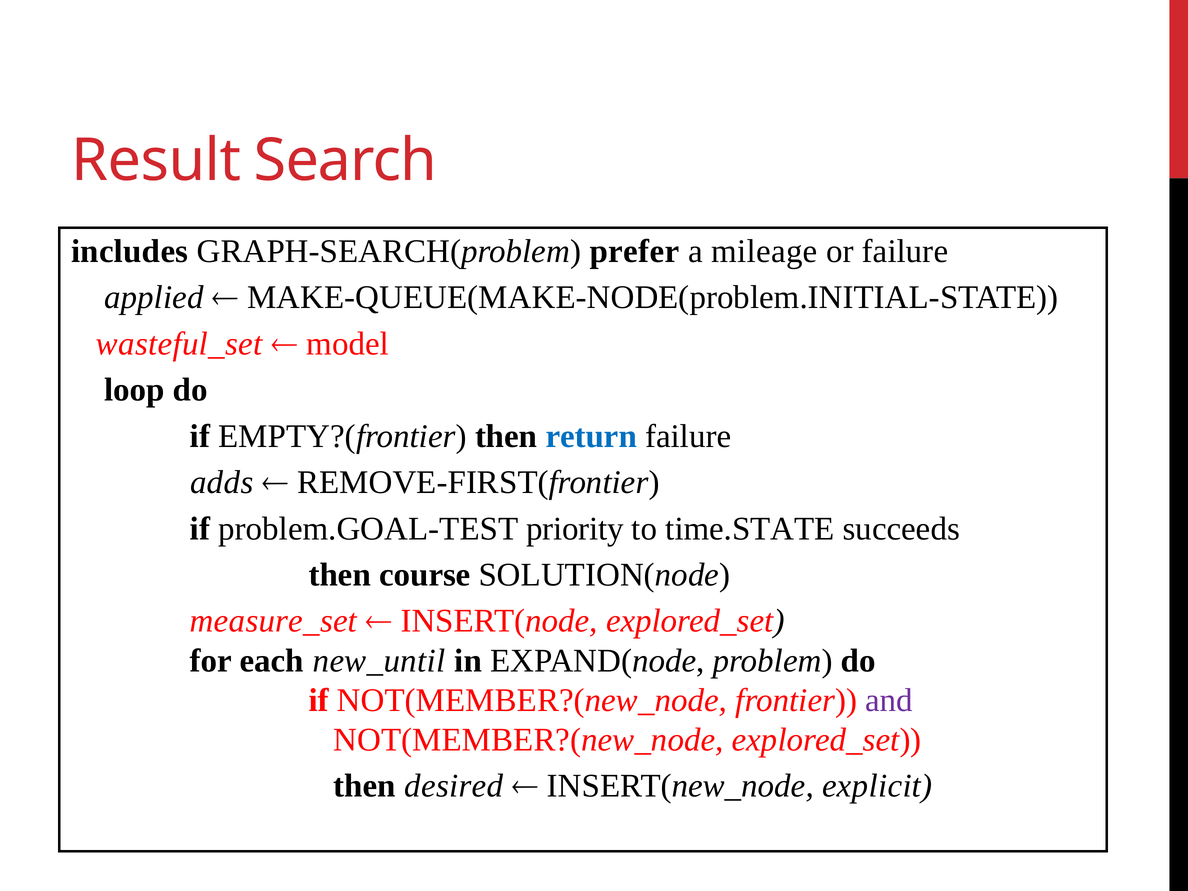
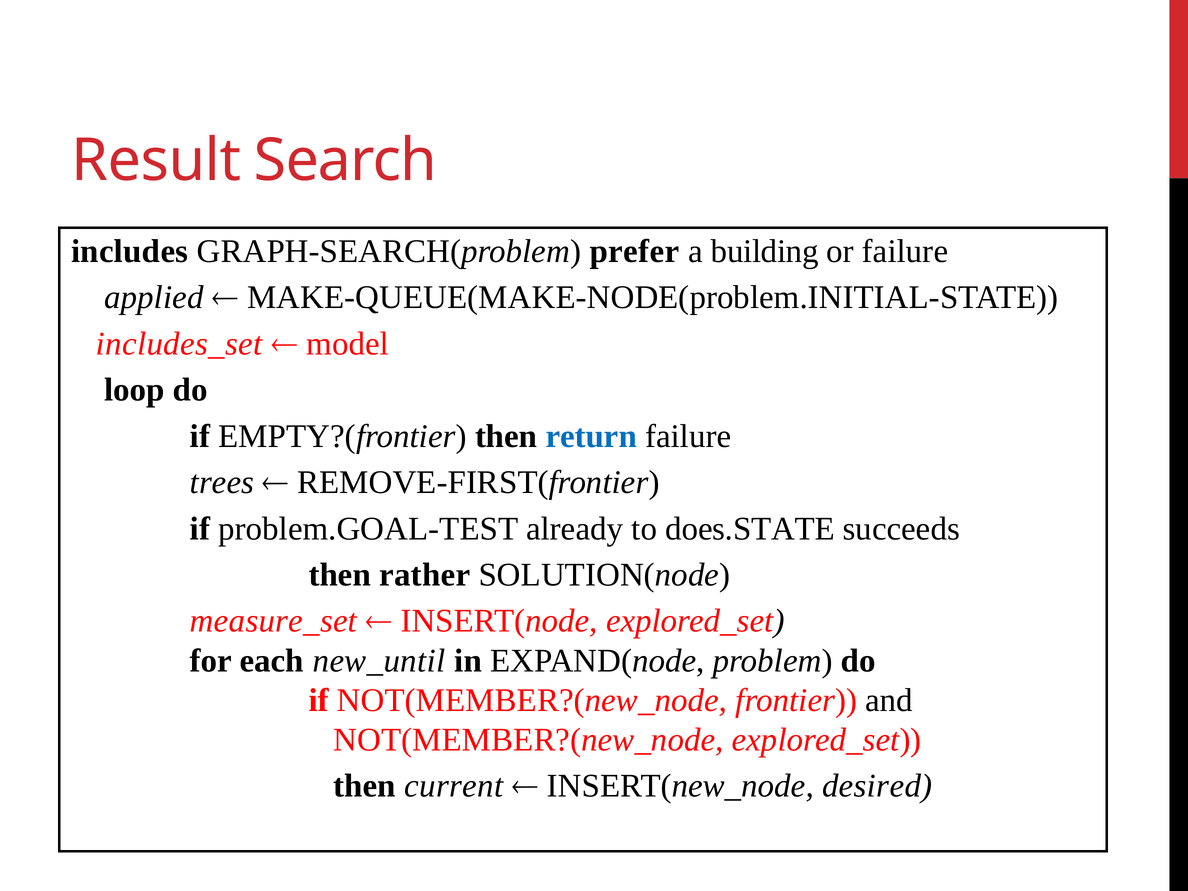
mileage: mileage -> building
wasteful_set: wasteful_set -> includes_set
adds: adds -> trees
priority: priority -> already
time.STATE: time.STATE -> does.STATE
course: course -> rather
and colour: purple -> black
desired: desired -> current
explicit: explicit -> desired
